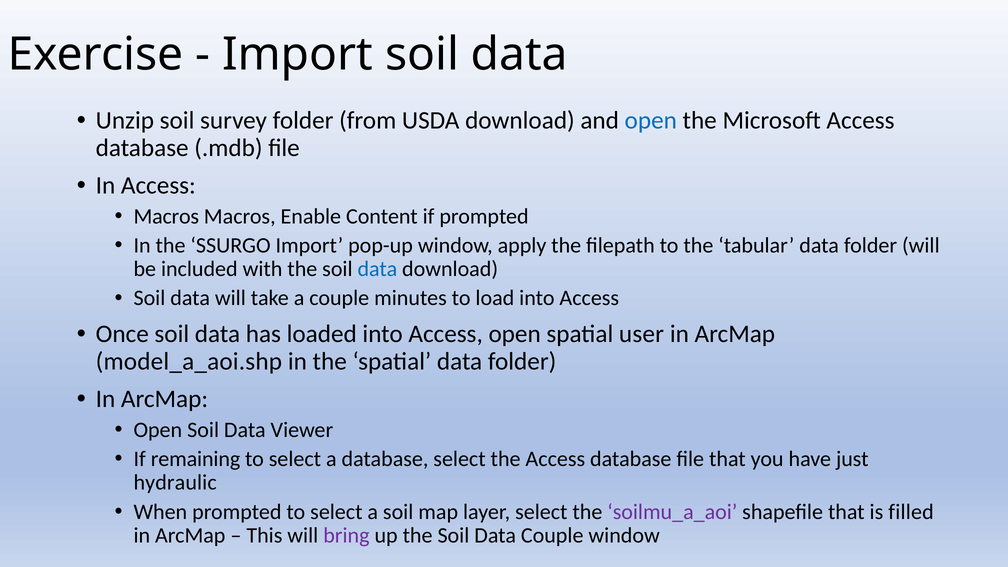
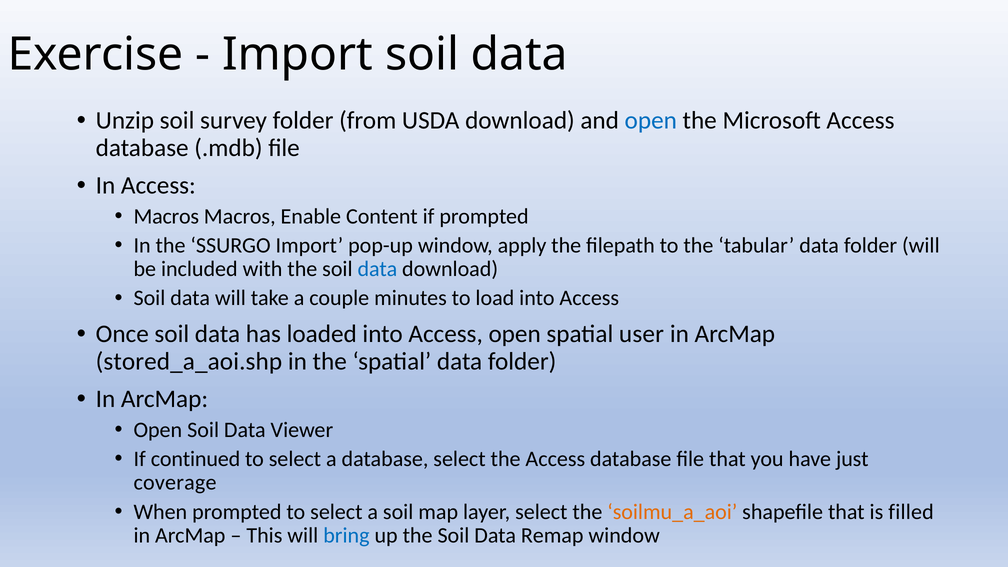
model_a_aoi.shp: model_a_aoi.shp -> stored_a_aoi.shp
remaining: remaining -> continued
hydraulic: hydraulic -> coverage
soilmu_a_aoi colour: purple -> orange
bring colour: purple -> blue
Data Couple: Couple -> Remap
